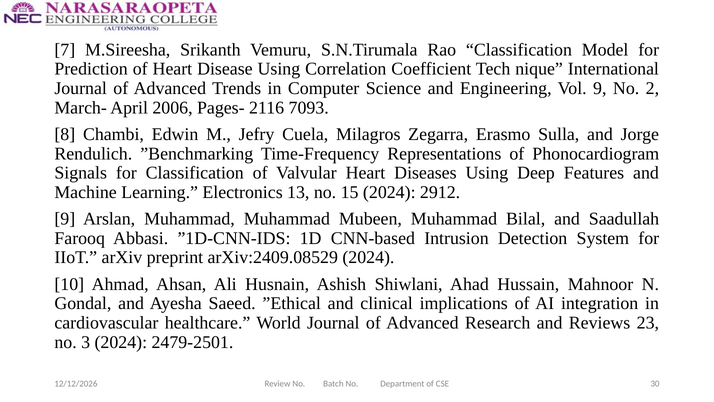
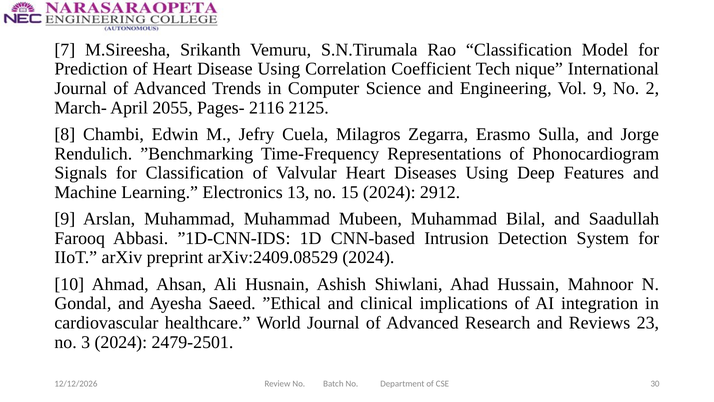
2006: 2006 -> 2055
7093: 7093 -> 2125
